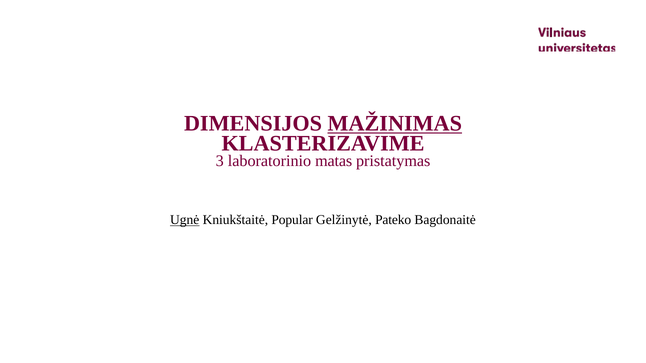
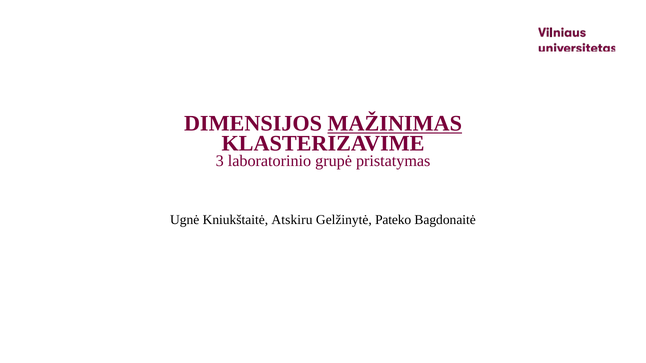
matas: matas -> grupė
Ugnė underline: present -> none
Popular: Popular -> Atskiru
